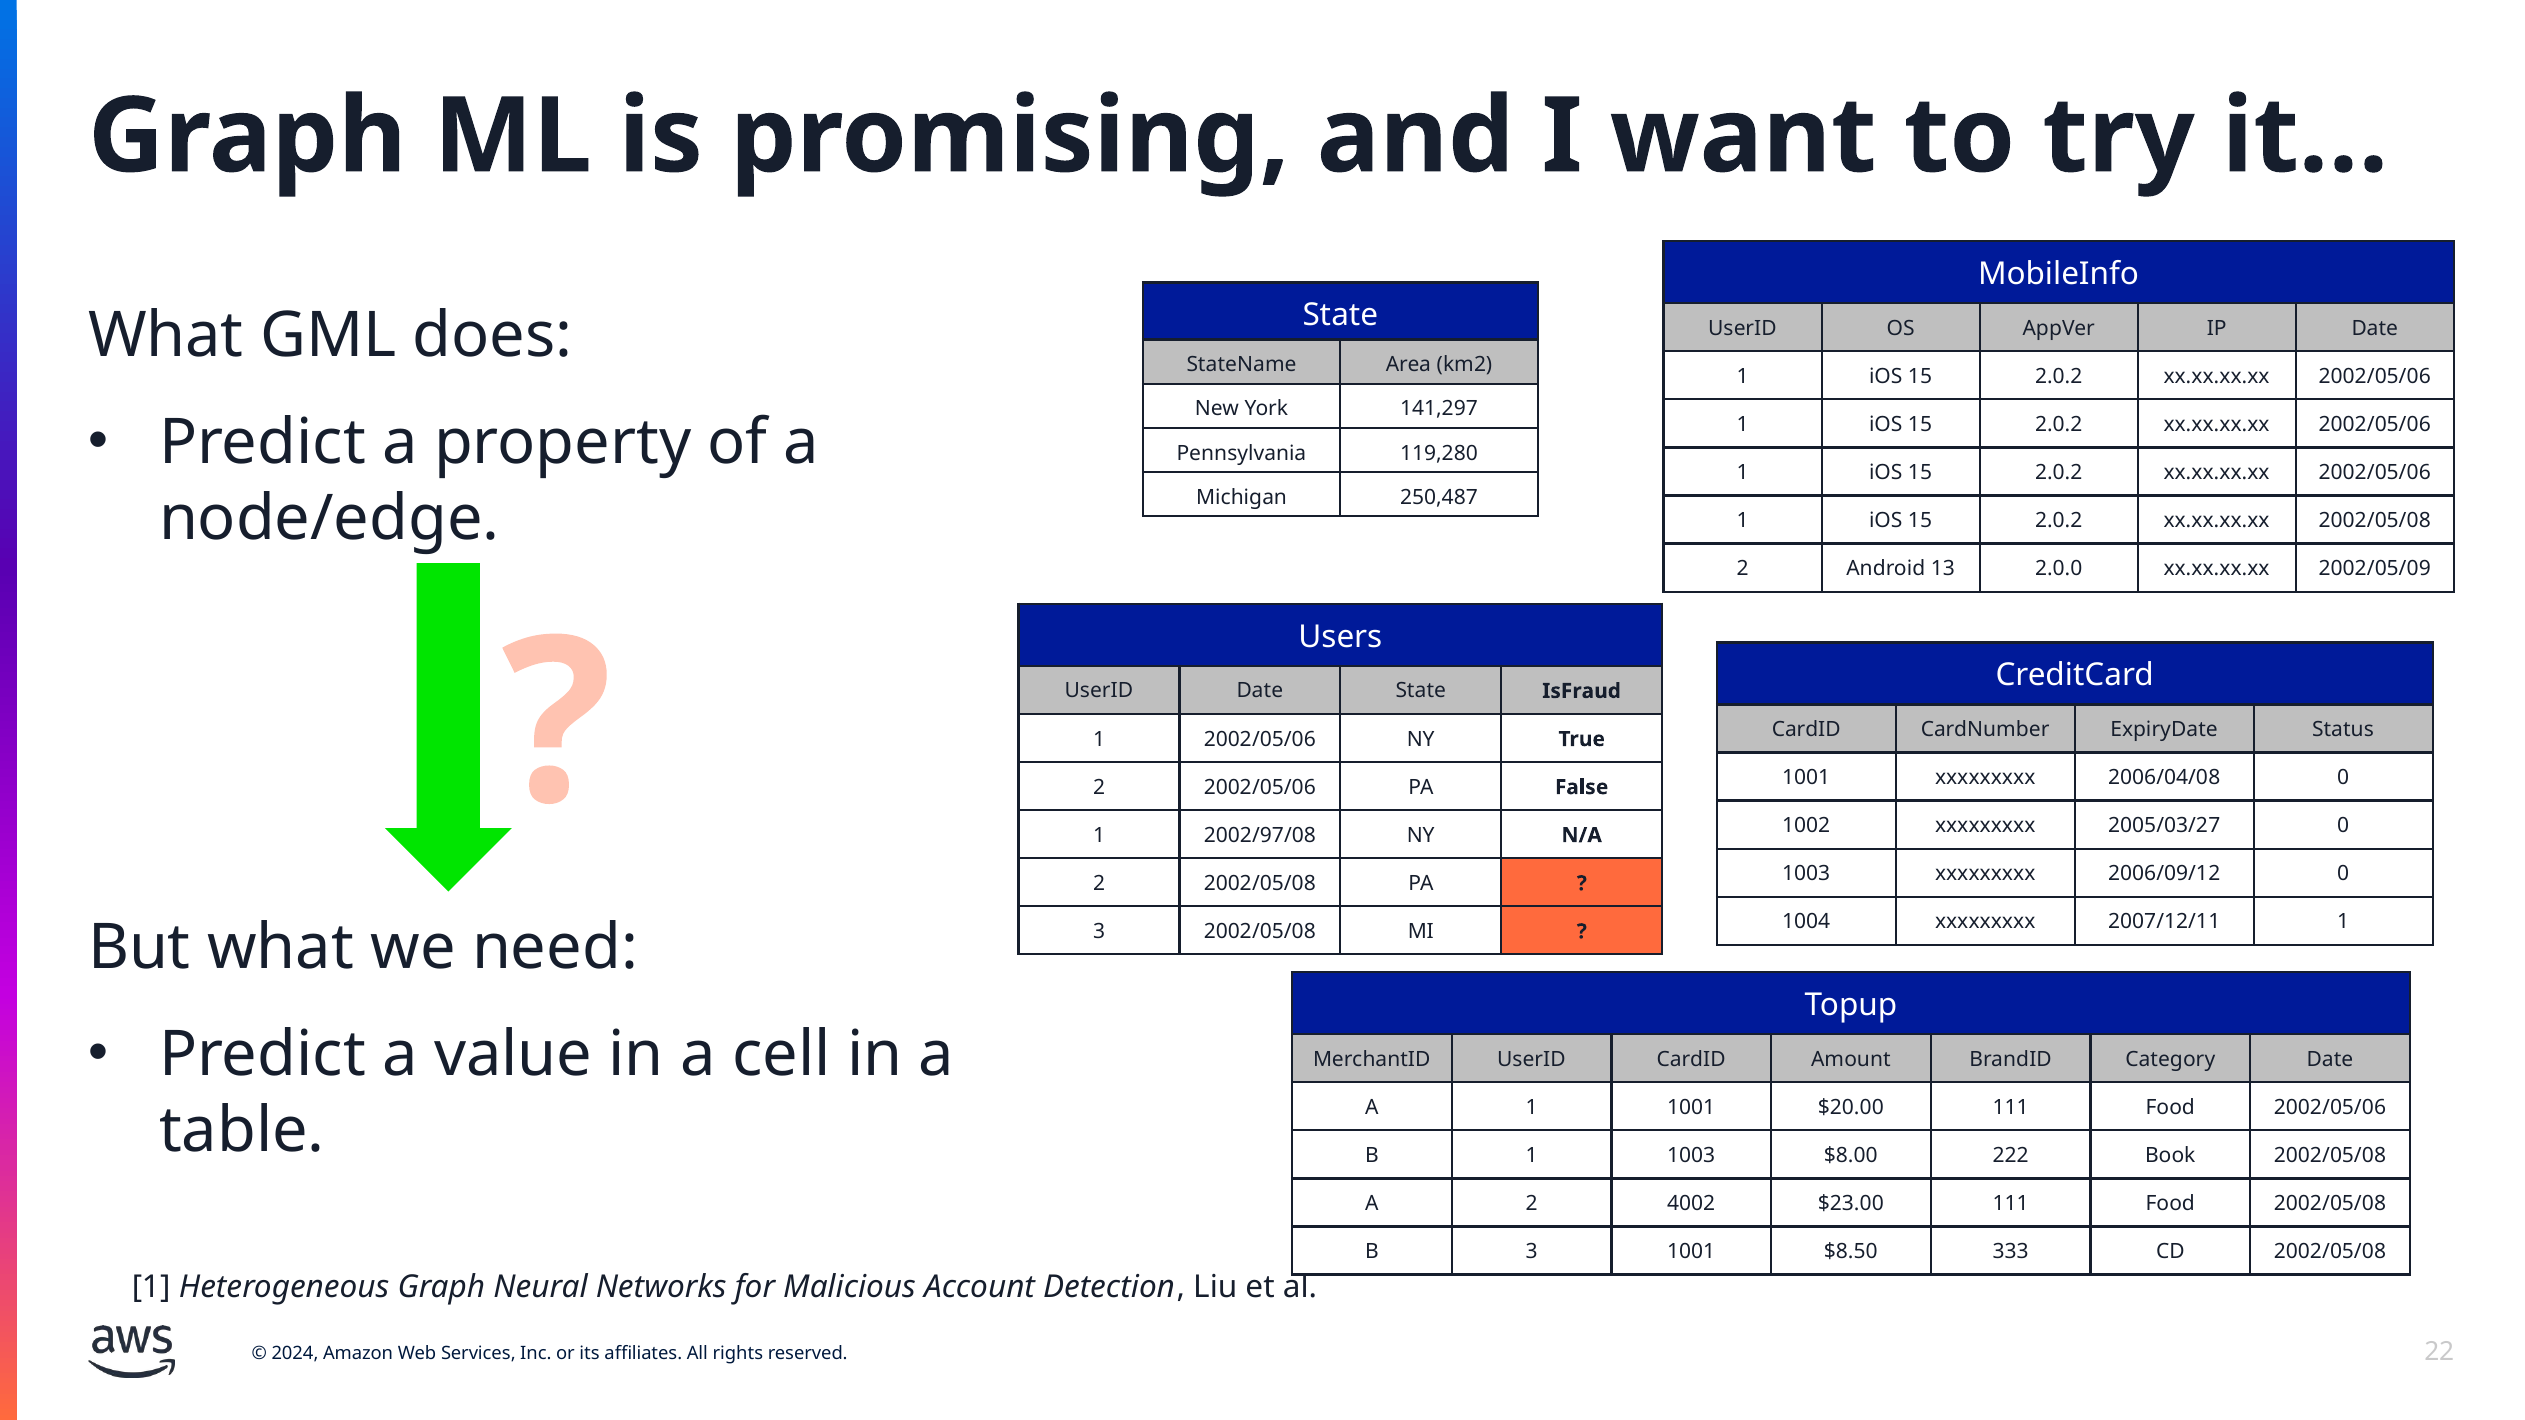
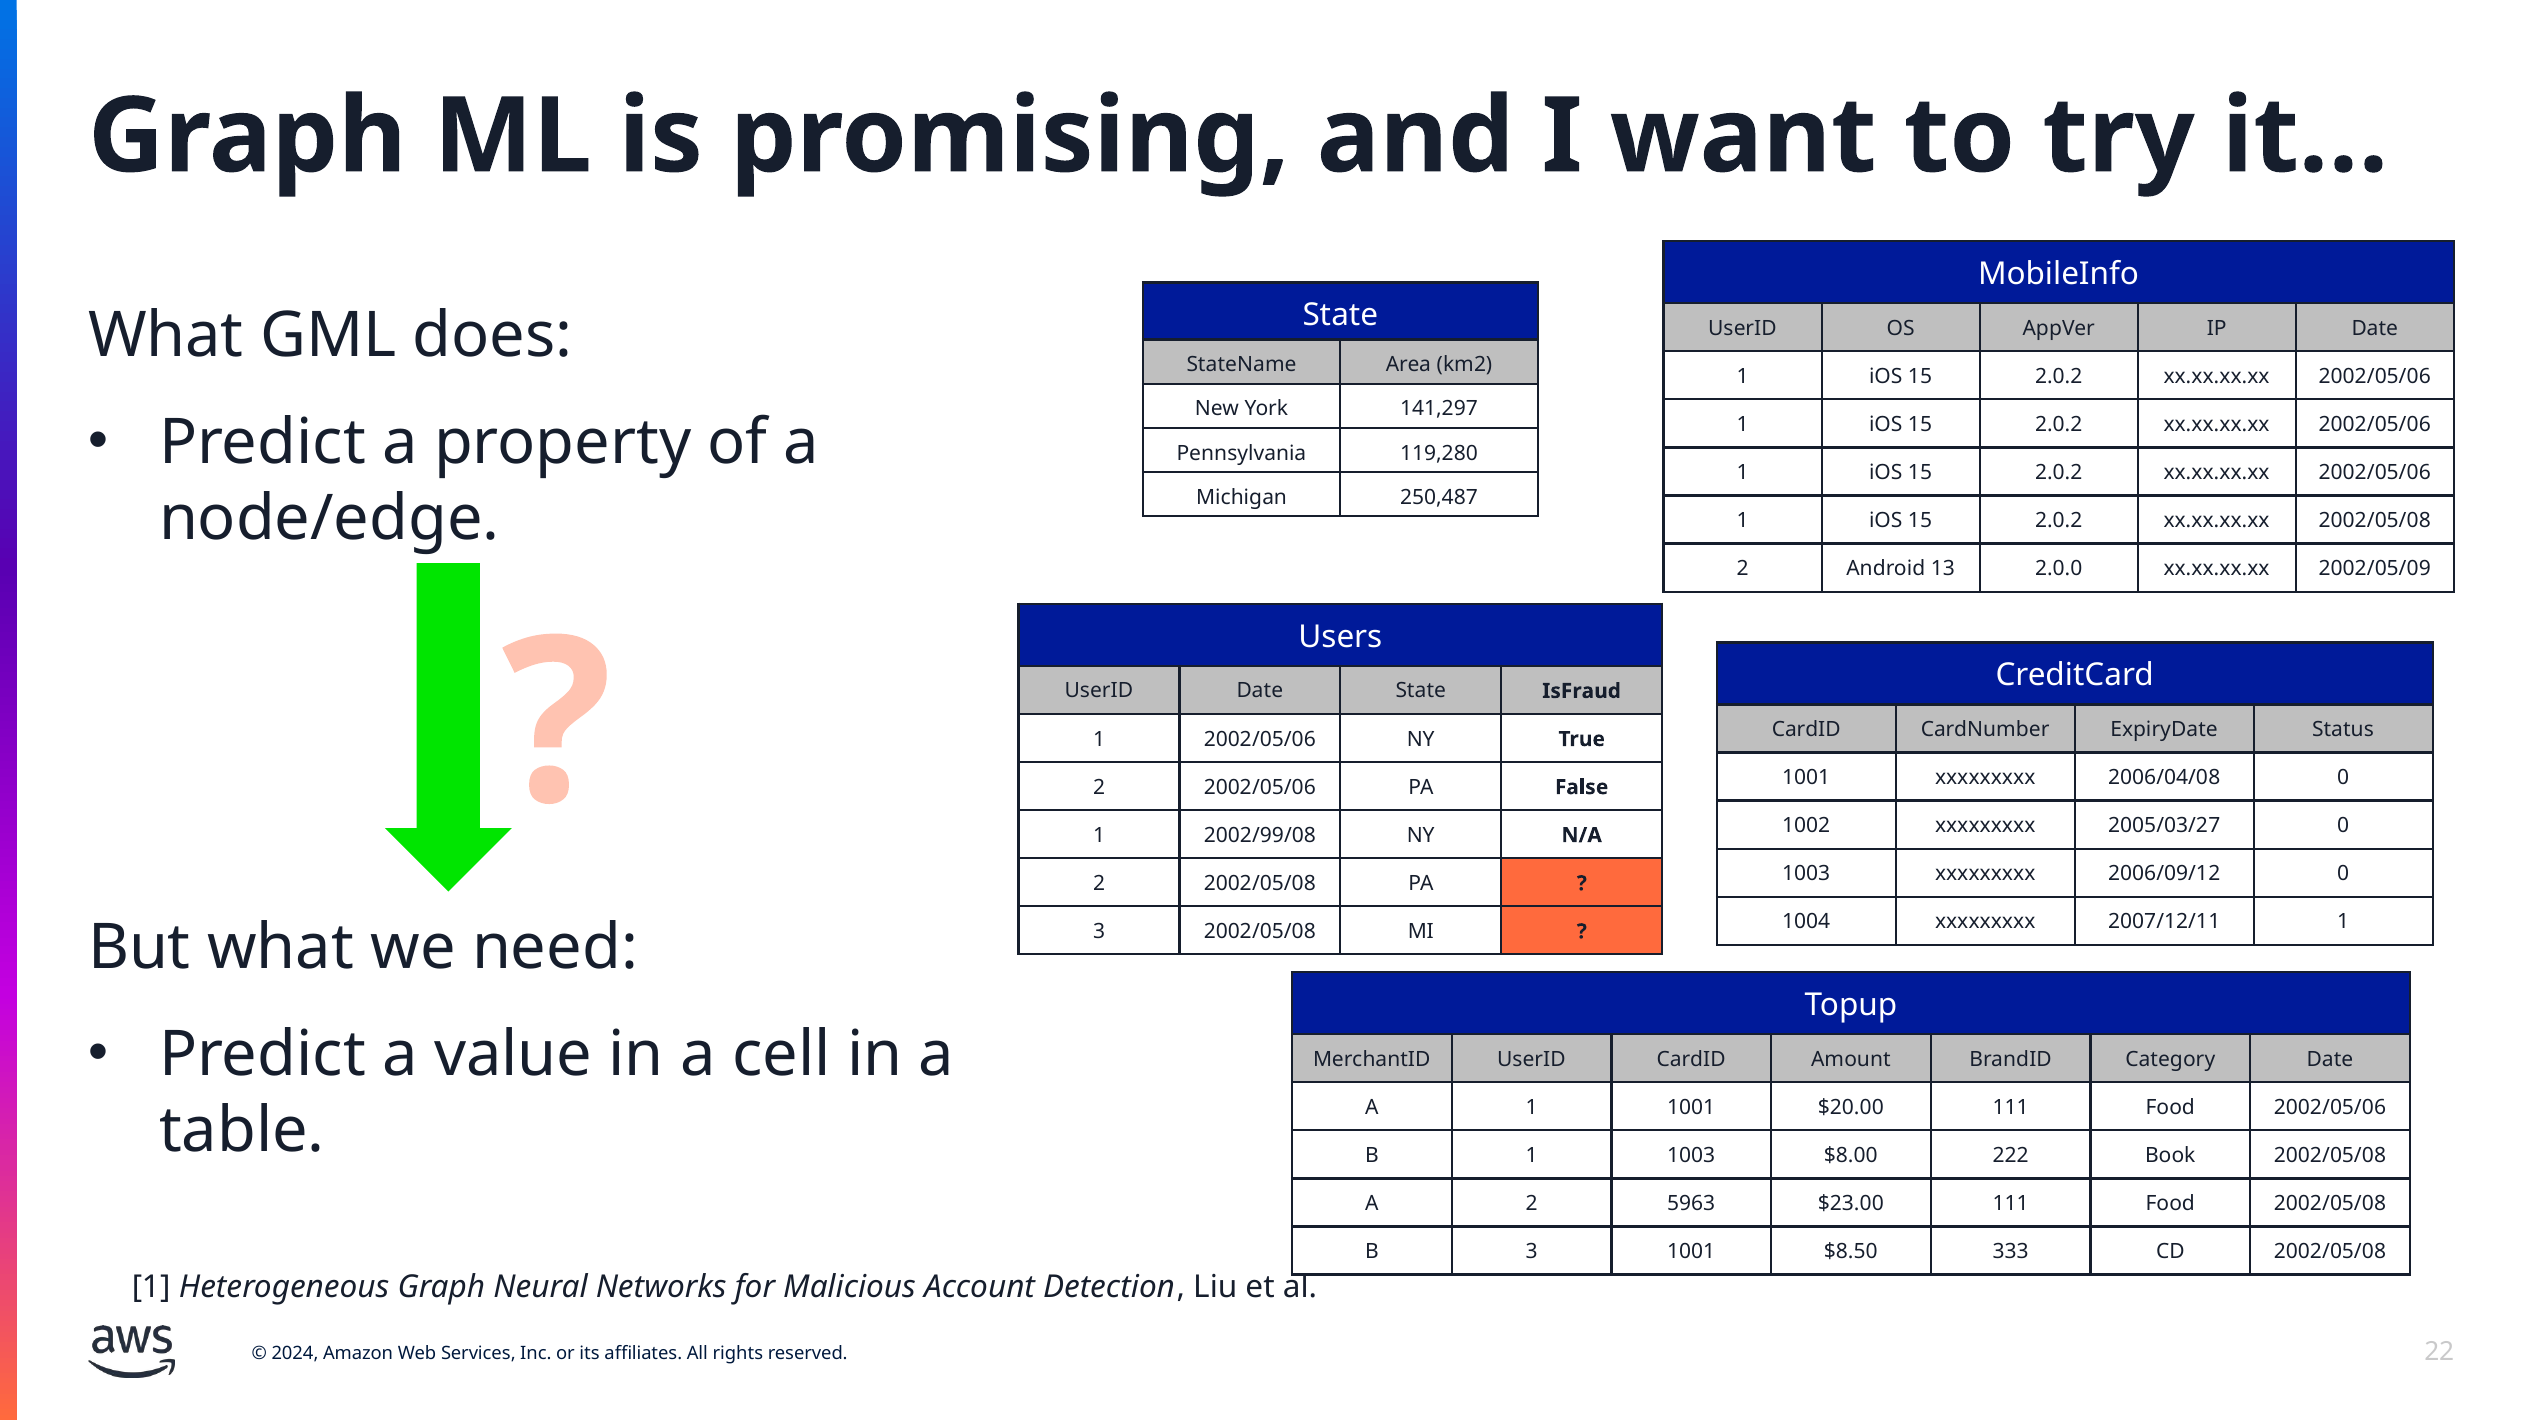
2002/97/08: 2002/97/08 -> 2002/99/08
4002: 4002 -> 5963
